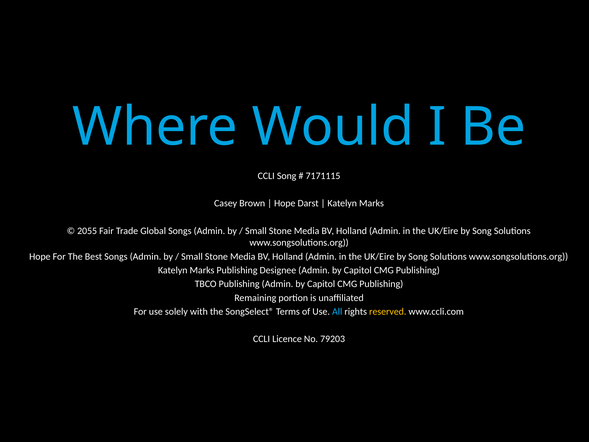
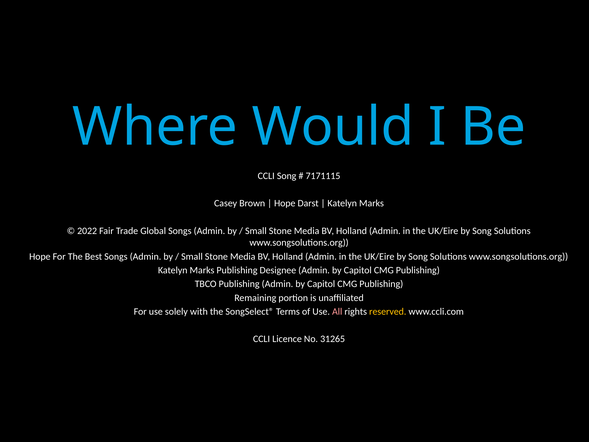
2055: 2055 -> 2022
All colour: light blue -> pink
79203: 79203 -> 31265
